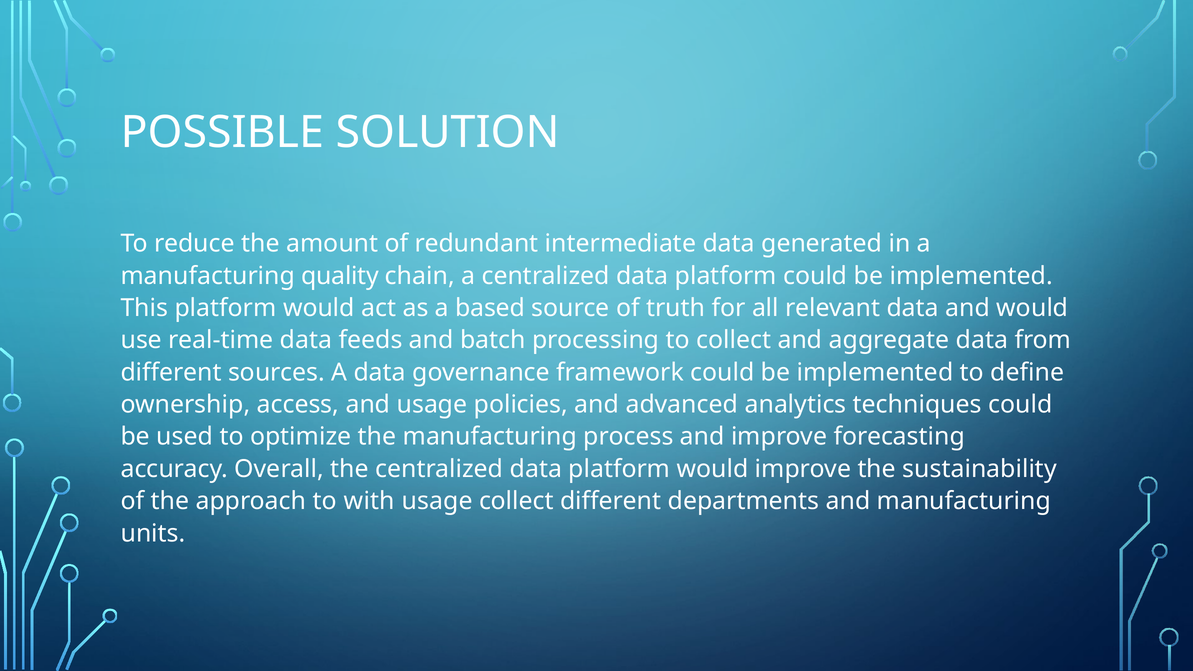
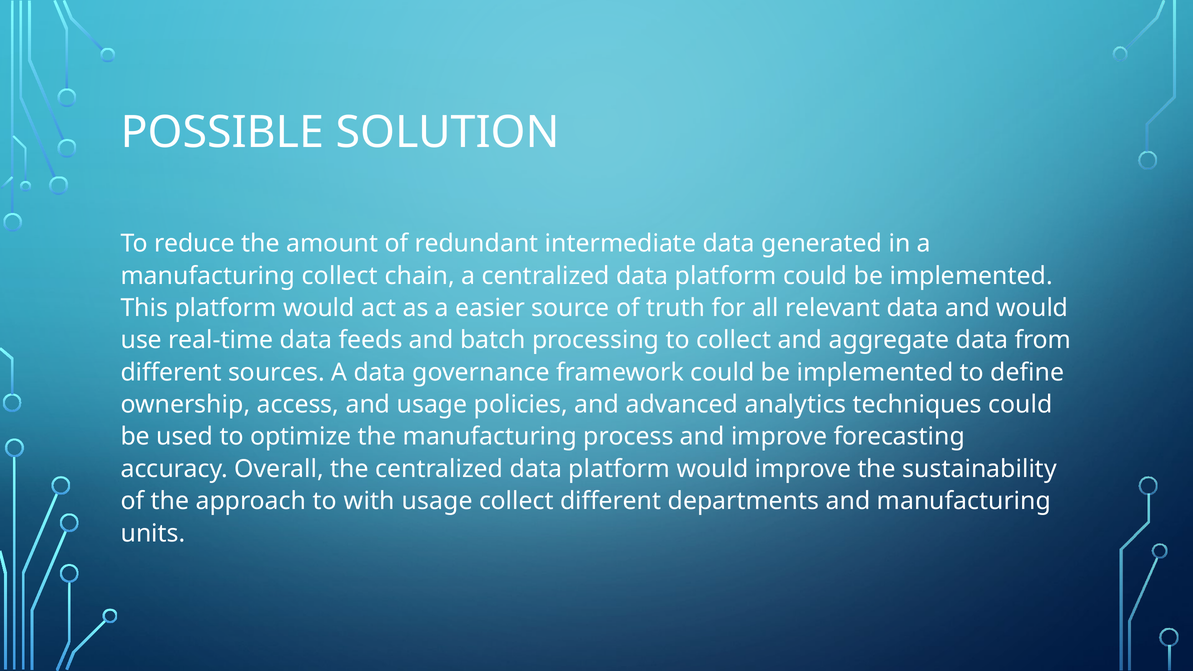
manufacturing quality: quality -> collect
based: based -> easier
